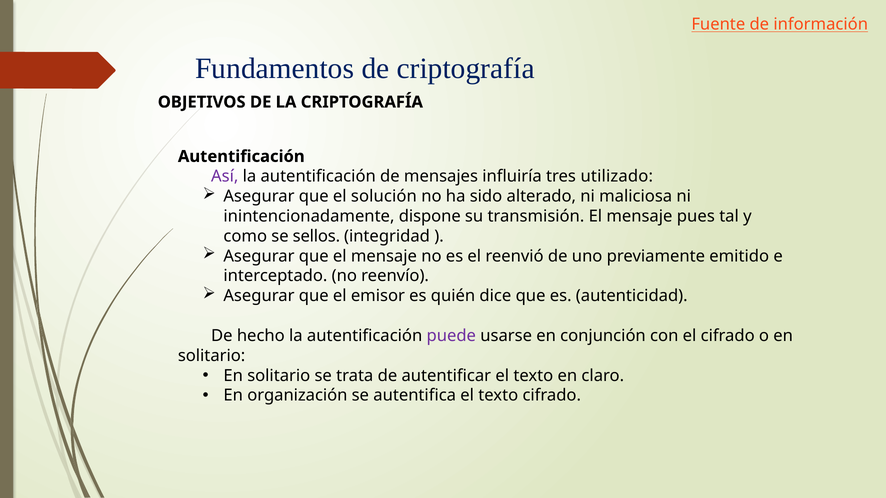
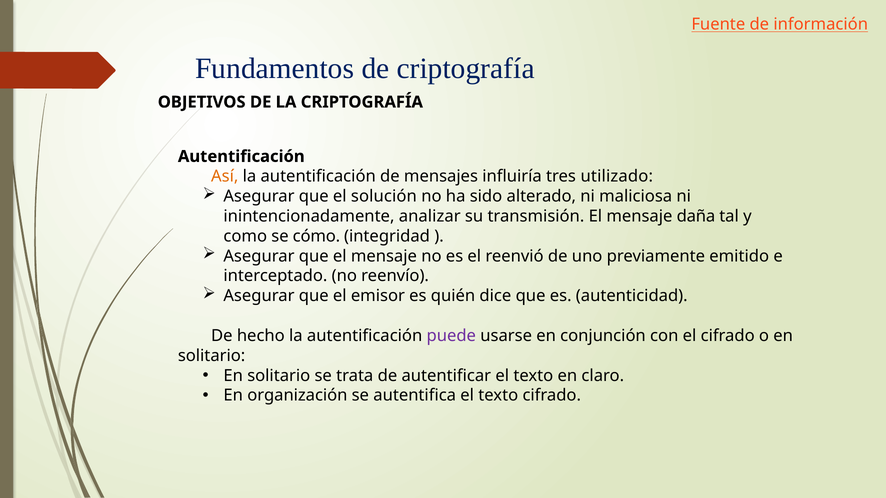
Así colour: purple -> orange
dispone: dispone -> analizar
pues: pues -> daña
sellos: sellos -> cómo
